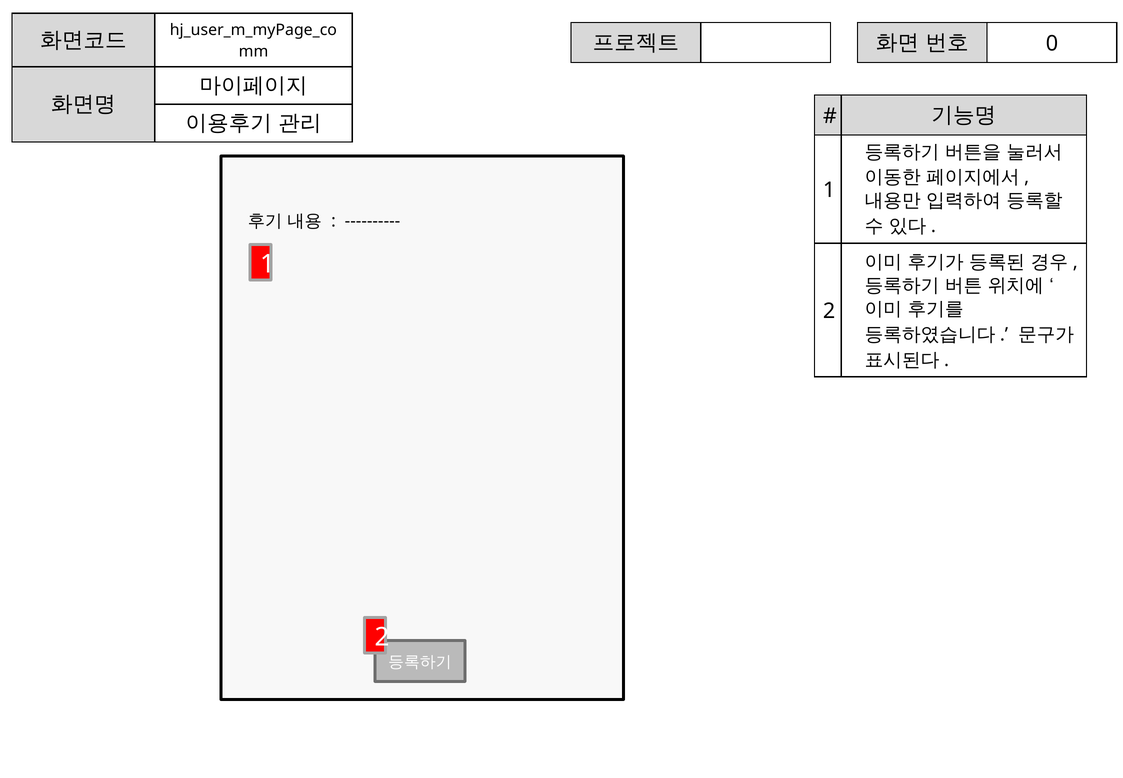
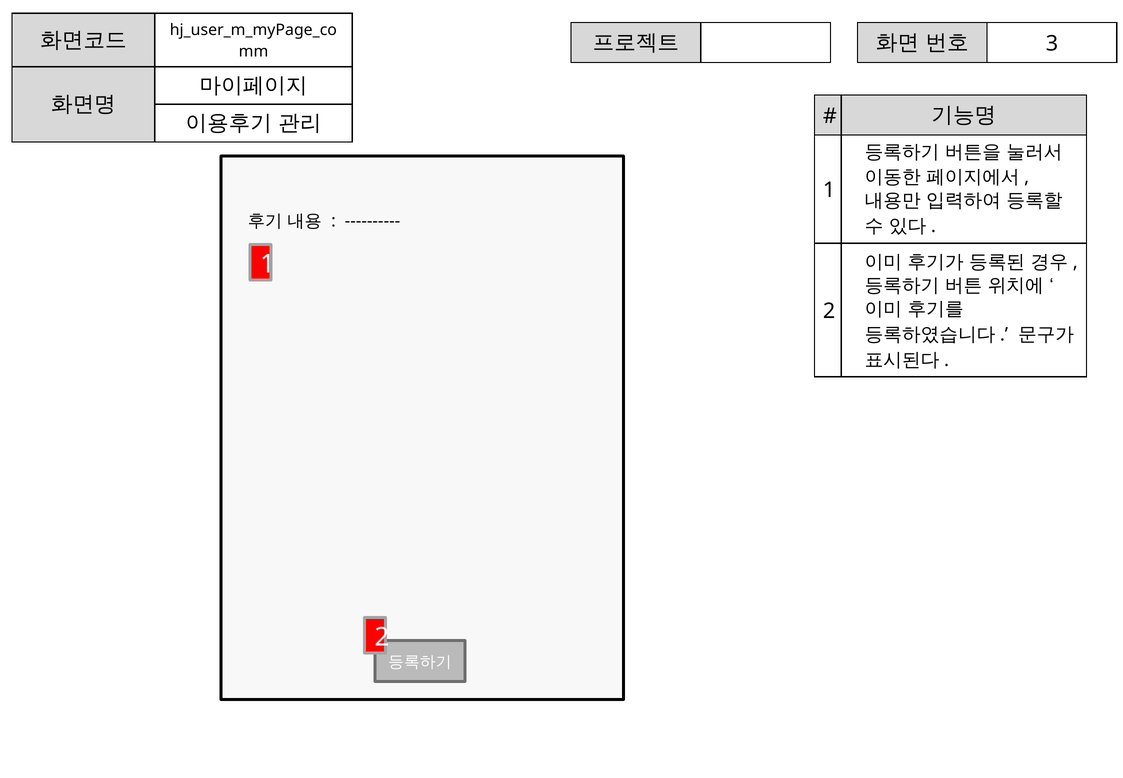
0: 0 -> 3
